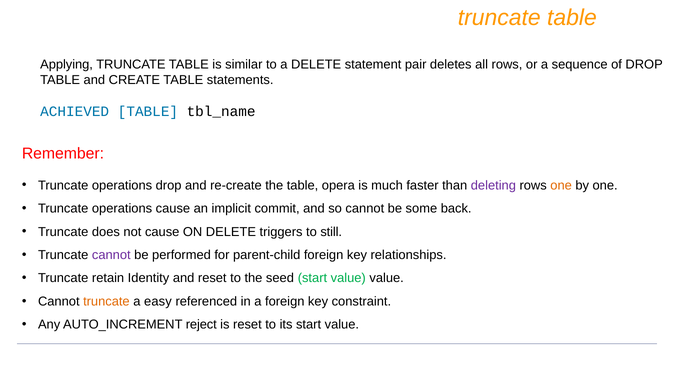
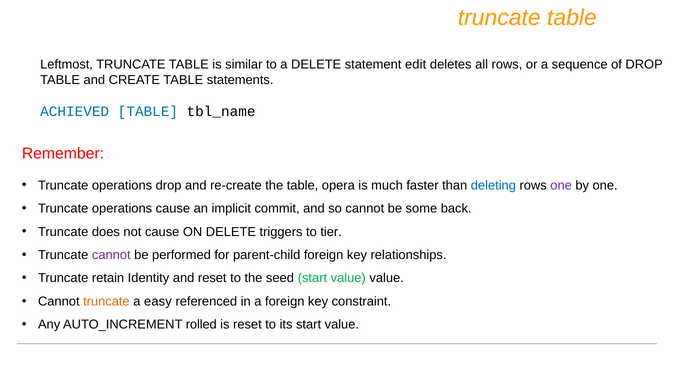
Applying: Applying -> Leftmost
pair: pair -> edit
deleting colour: purple -> blue
one at (561, 185) colour: orange -> purple
still: still -> tier
reject: reject -> rolled
